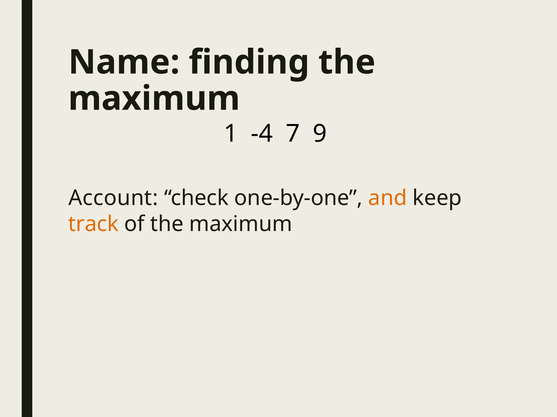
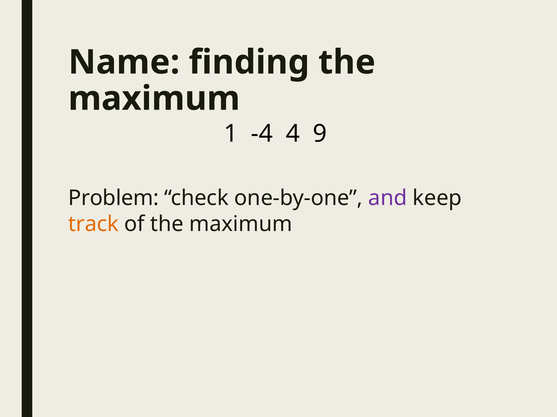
7: 7 -> 4
Account: Account -> Problem
and colour: orange -> purple
